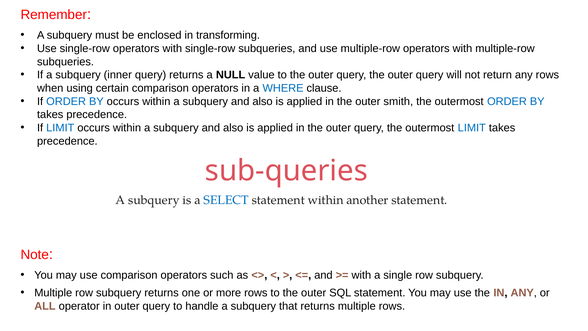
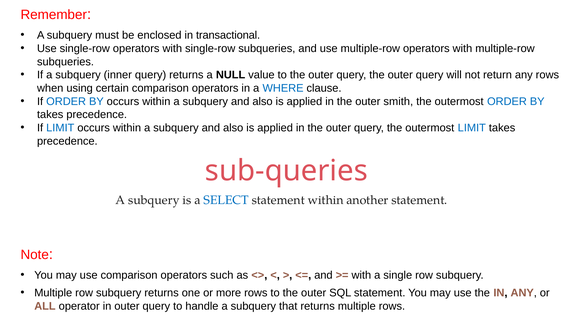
transforming: transforming -> transactional
